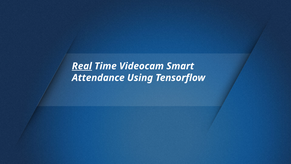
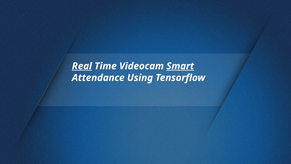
Smart underline: none -> present
